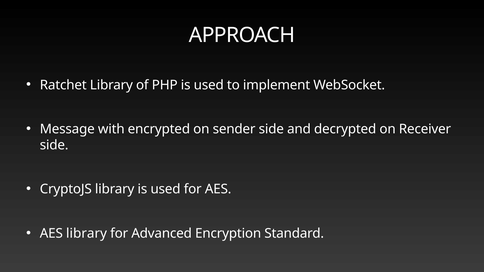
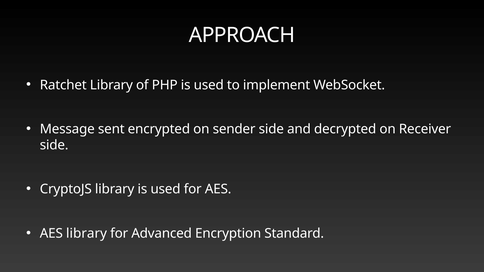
with: with -> sent
